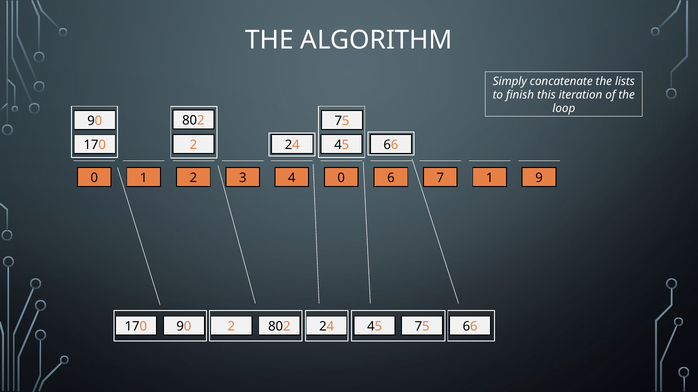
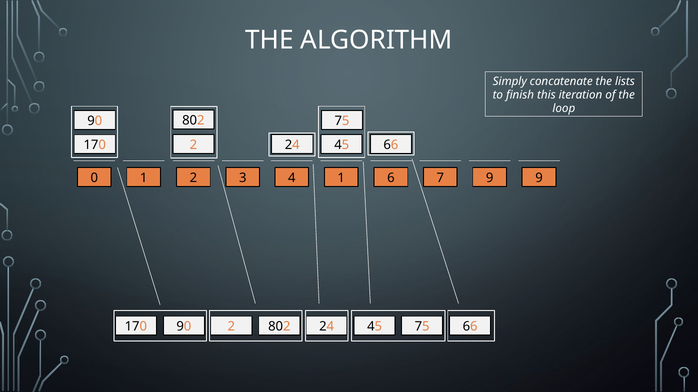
4 0: 0 -> 1
7 1: 1 -> 9
